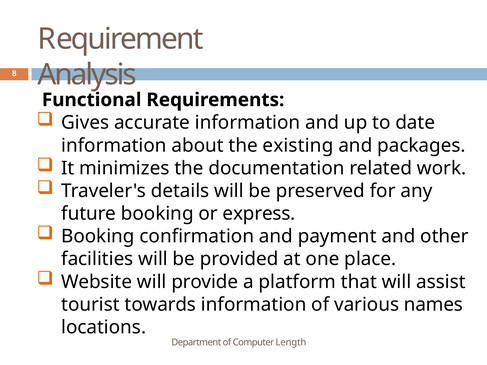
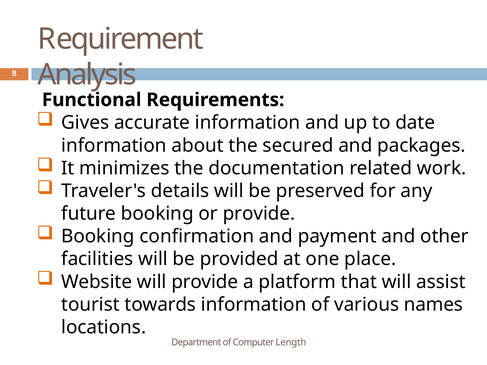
existing: existing -> secured
or express: express -> provide
